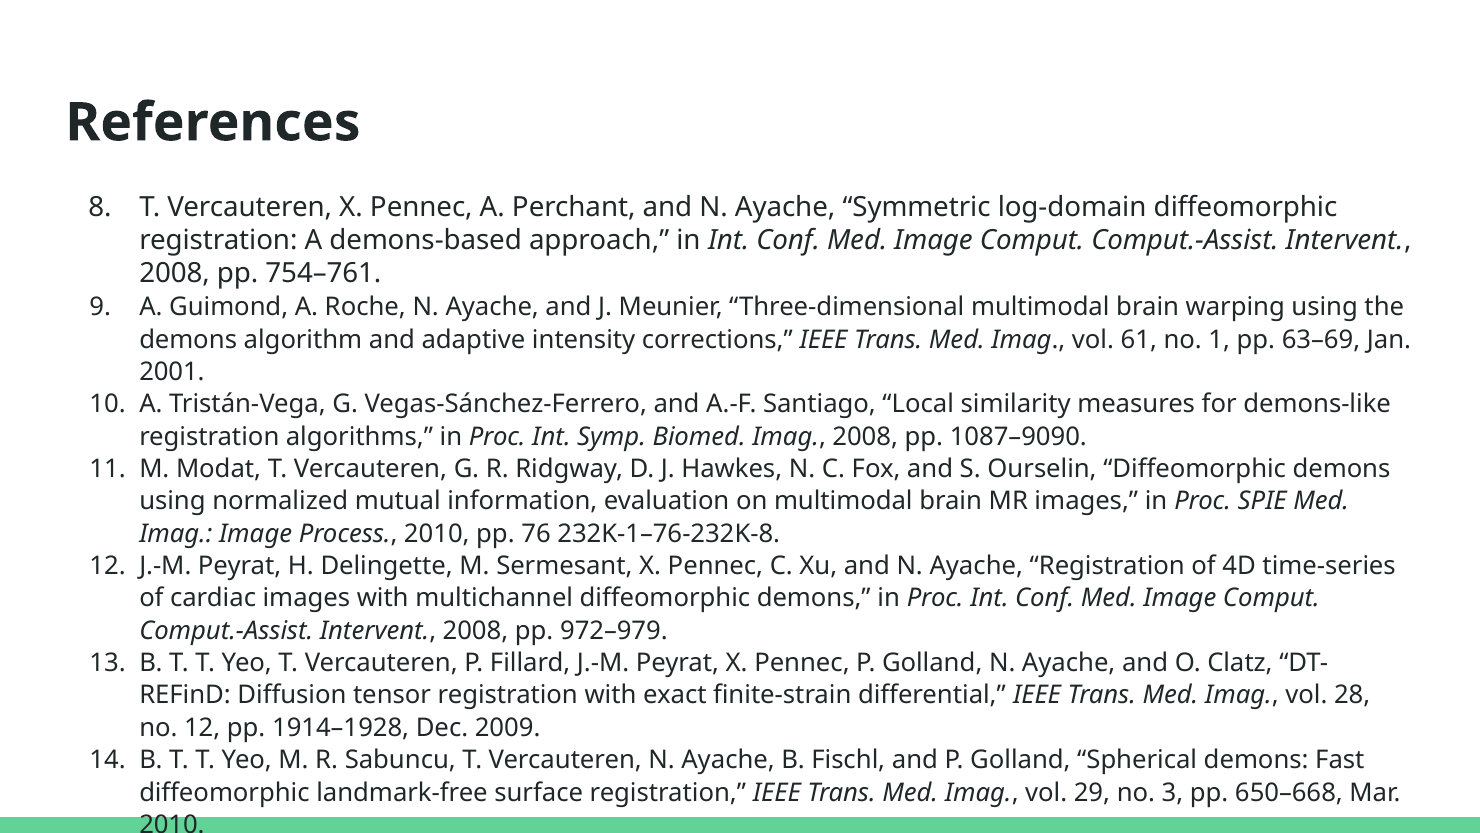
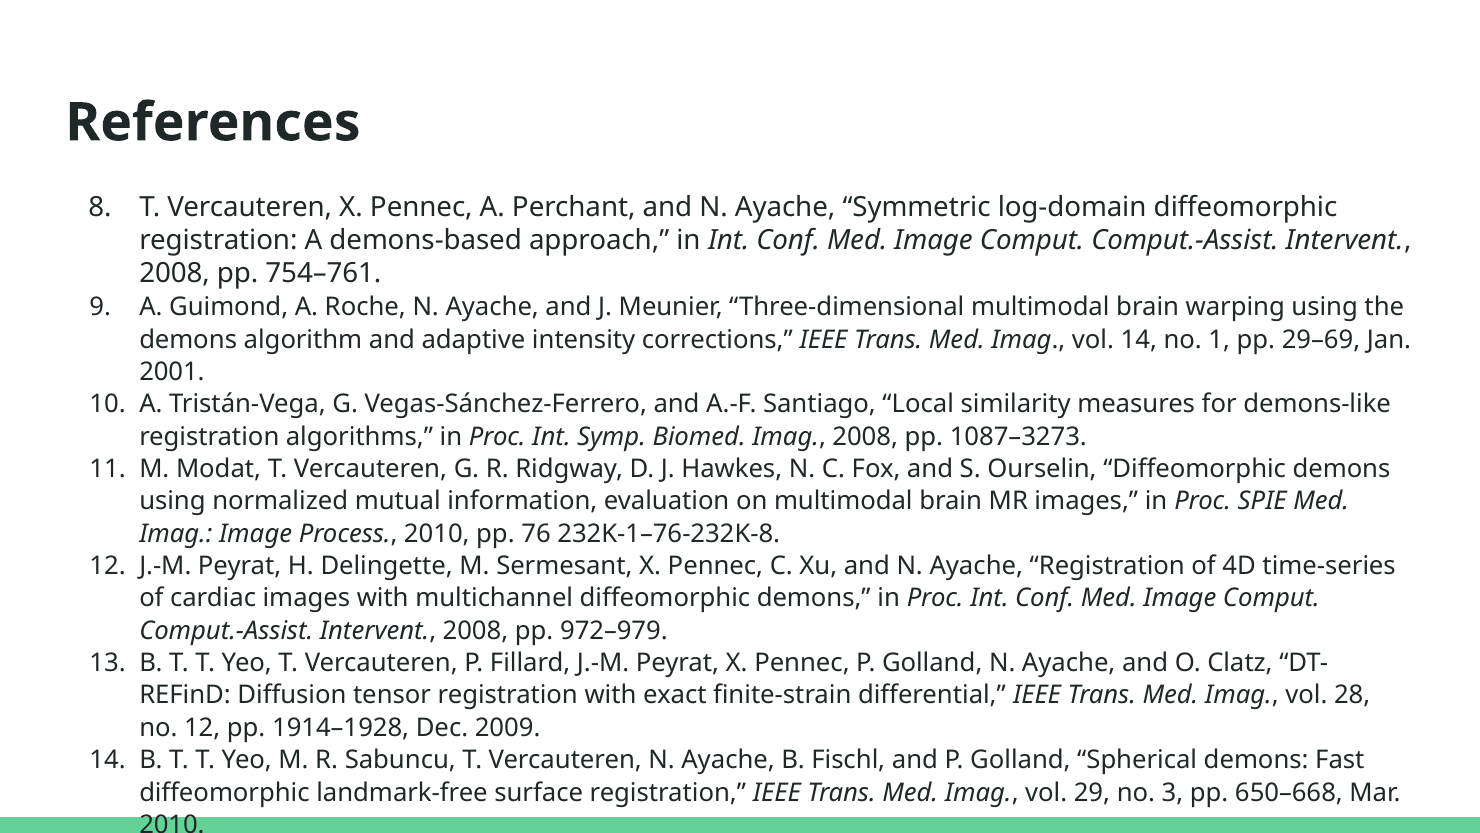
vol 61: 61 -> 14
63–69: 63–69 -> 29–69
1087–9090: 1087–9090 -> 1087–3273
